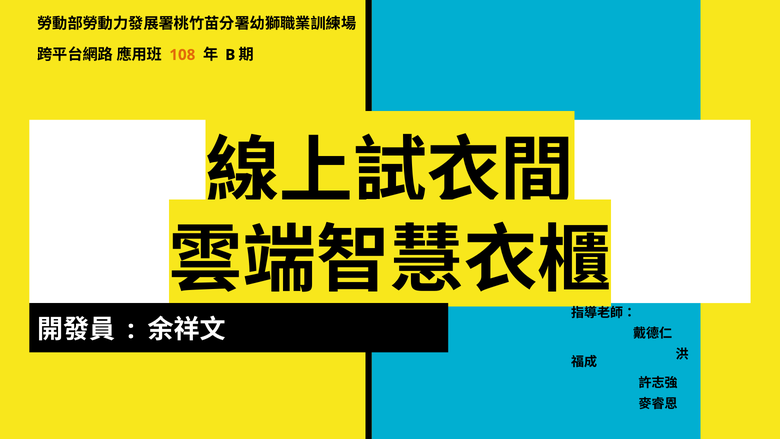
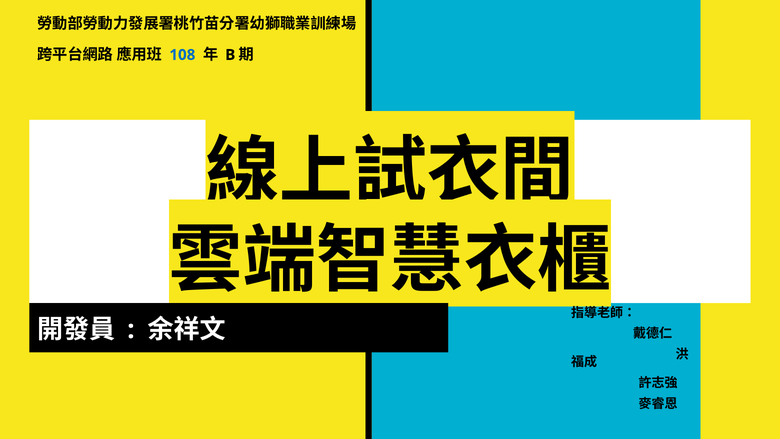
108 colour: orange -> blue
